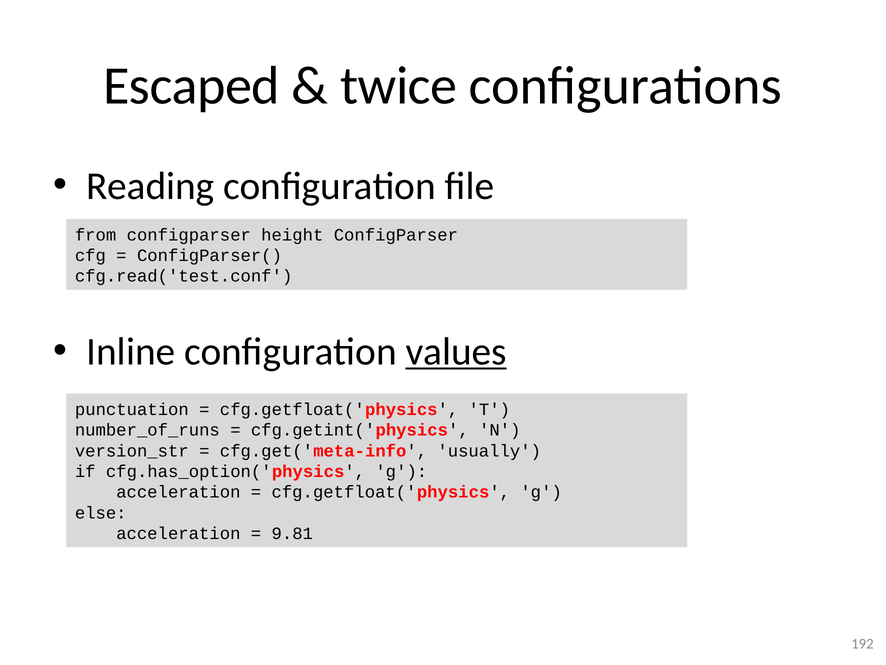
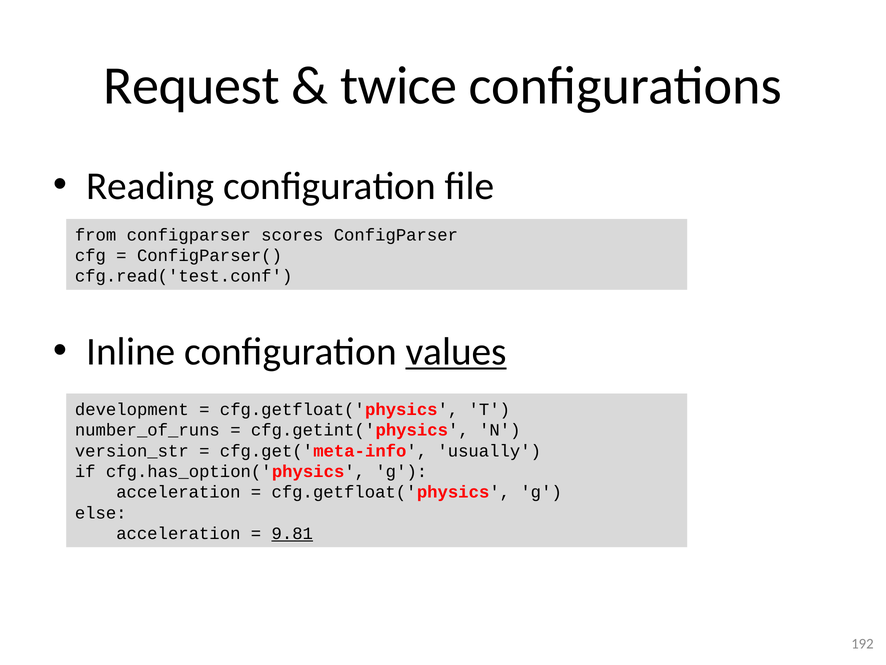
Escaped: Escaped -> Request
height: height -> scores
punctuation: punctuation -> development
9.81 underline: none -> present
